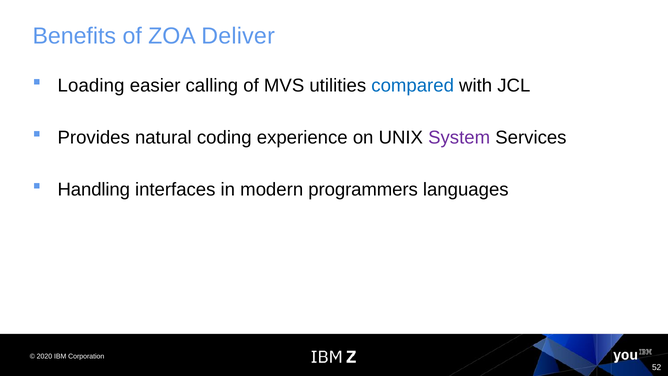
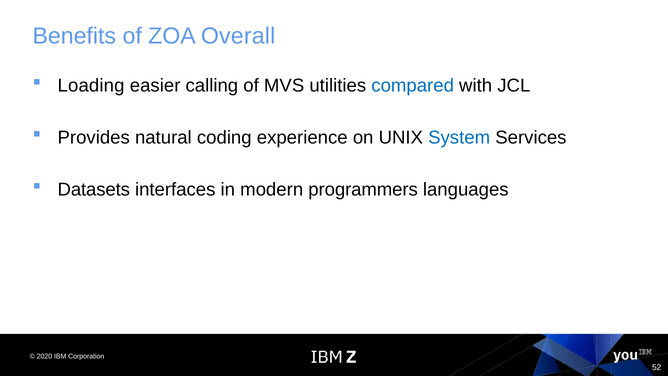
Deliver: Deliver -> Overall
System colour: purple -> blue
Handling: Handling -> Datasets
